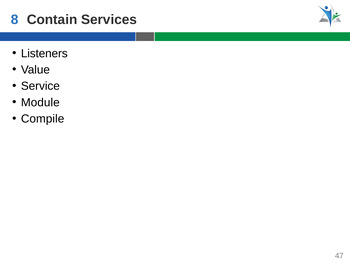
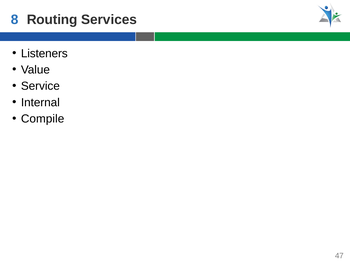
Contain: Contain -> Routing
Module: Module -> Internal
